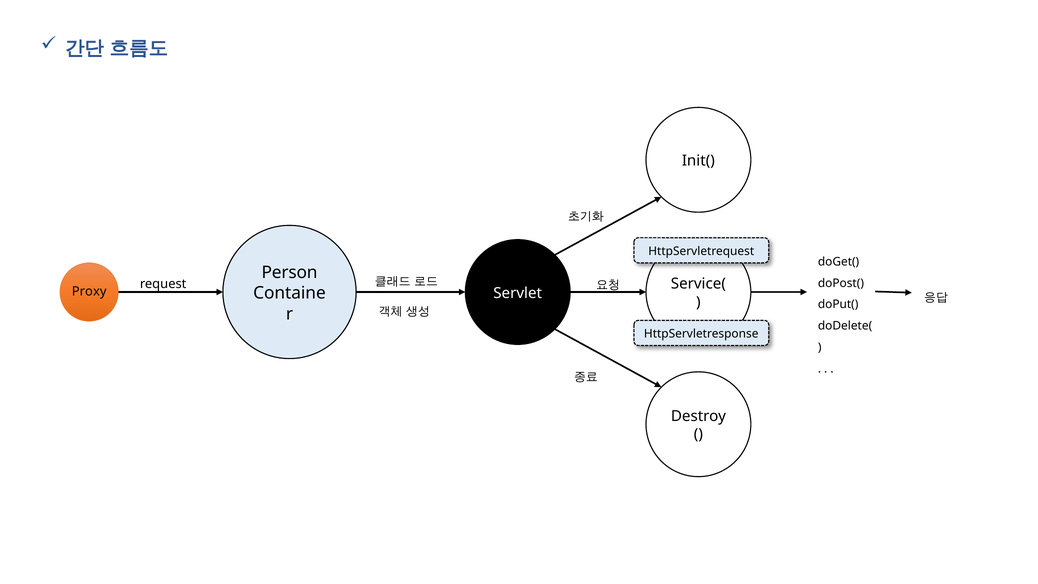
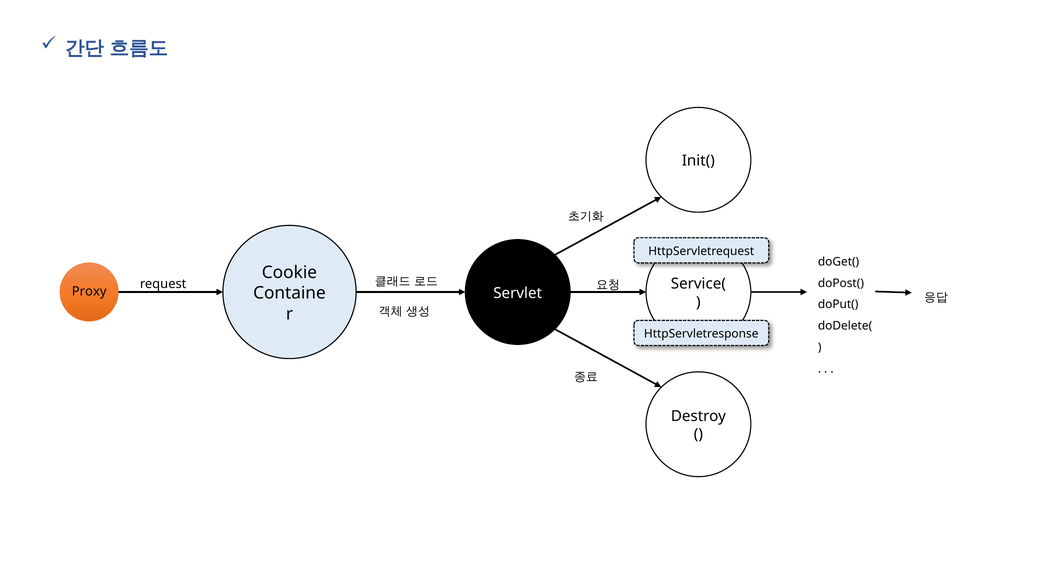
Person: Person -> Cookie
